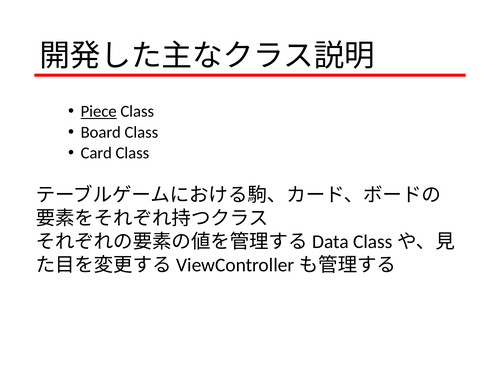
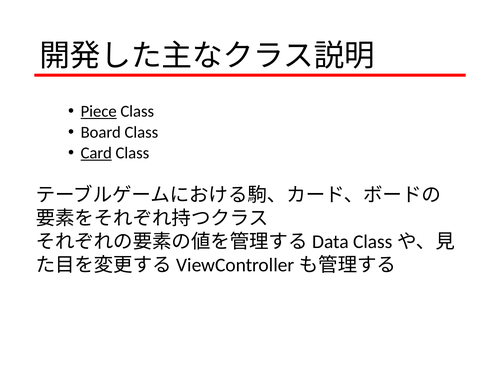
Card underline: none -> present
